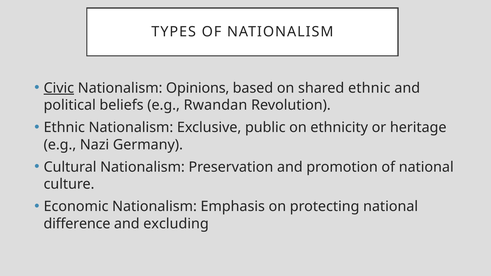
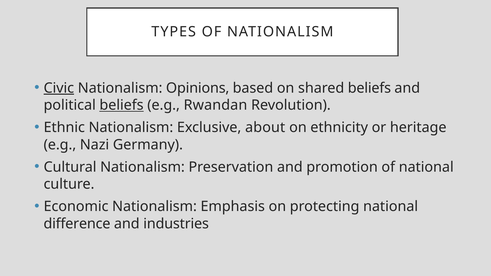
shared ethnic: ethnic -> beliefs
beliefs at (122, 105) underline: none -> present
public: public -> about
excluding: excluding -> industries
